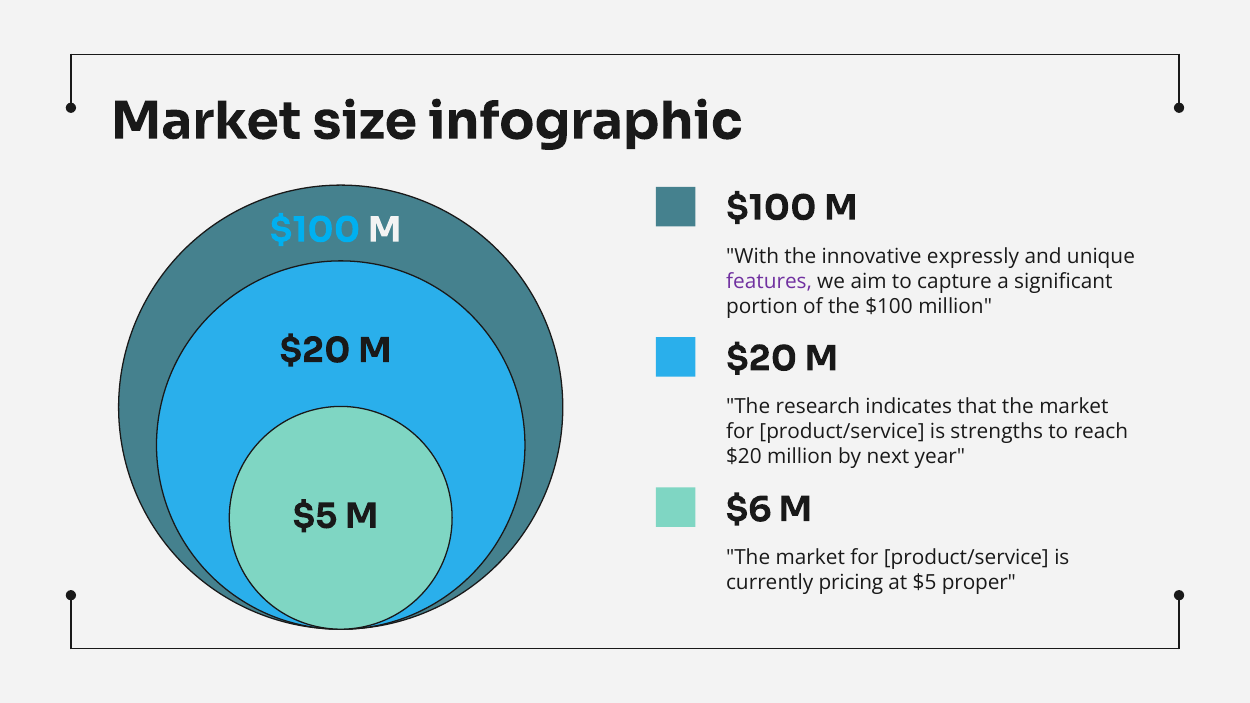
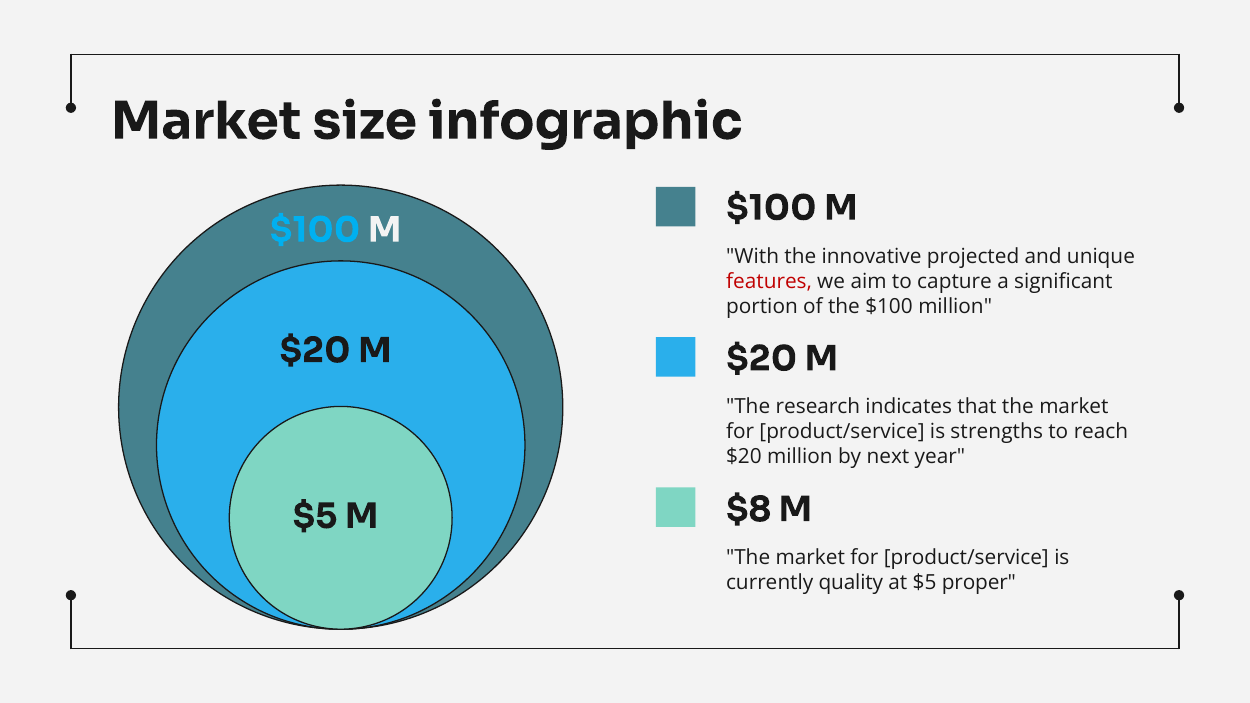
expressly: expressly -> projected
features colour: purple -> red
$6: $6 -> $8
pricing: pricing -> quality
